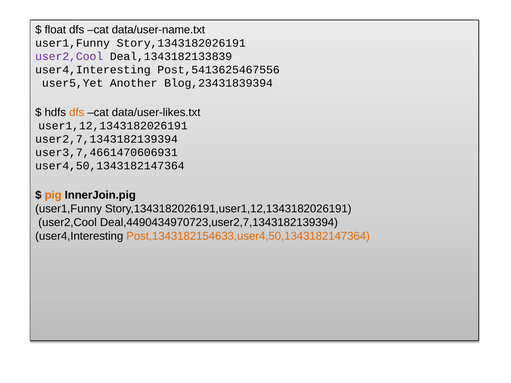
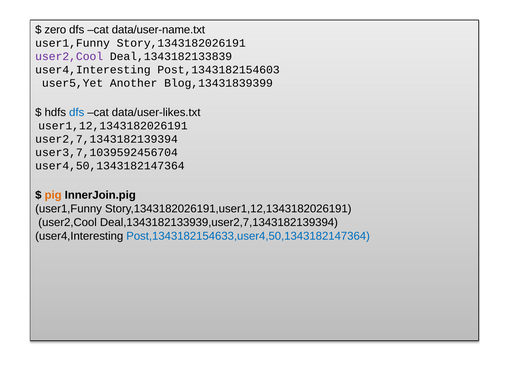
float: float -> zero
Post,5413625467556: Post,5413625467556 -> Post,1343182154603
Blog,23431839394: Blog,23431839394 -> Blog,13431839399
dfs at (77, 112) colour: orange -> blue
user3,7,4661470606931: user3,7,4661470606931 -> user3,7,1039592456704
Deal,4490434970723,user2,7,1343182139394: Deal,4490434970723,user2,7,1343182139394 -> Deal,1343182133939,user2,7,1343182139394
Post,1343182154633,user4,50,1343182147364 colour: orange -> blue
